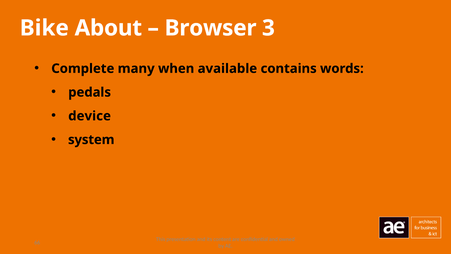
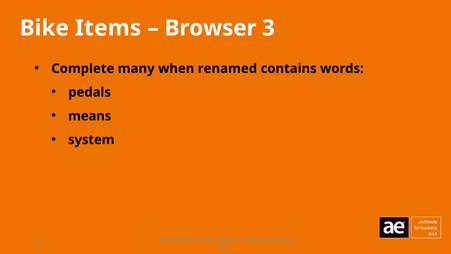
About: About -> Items
available: available -> renamed
device: device -> means
